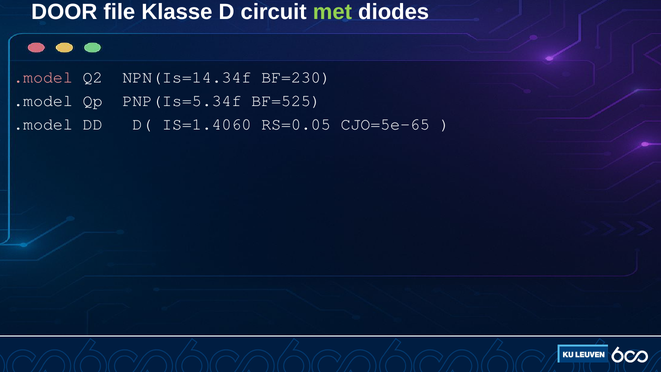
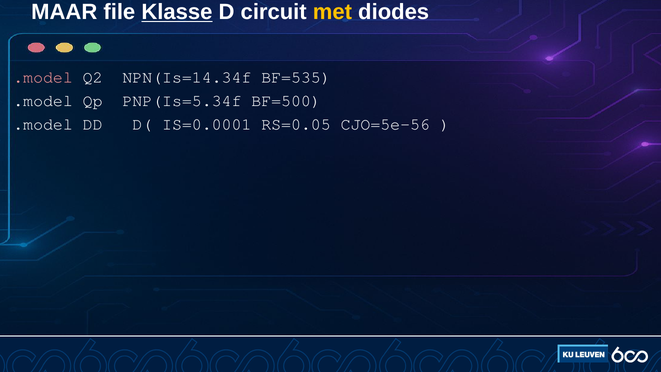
DOOR: DOOR -> MAAR
Klasse underline: none -> present
met colour: light green -> yellow
BF=230: BF=230 -> BF=535
BF=525: BF=525 -> BF=500
IS=1.4060: IS=1.4060 -> IS=0.0001
CJO=5e-65: CJO=5e-65 -> CJO=5e-56
